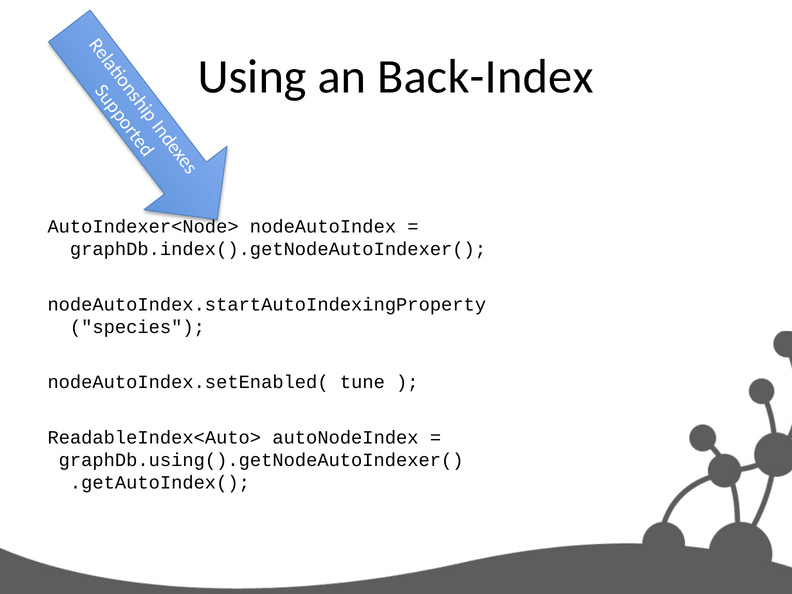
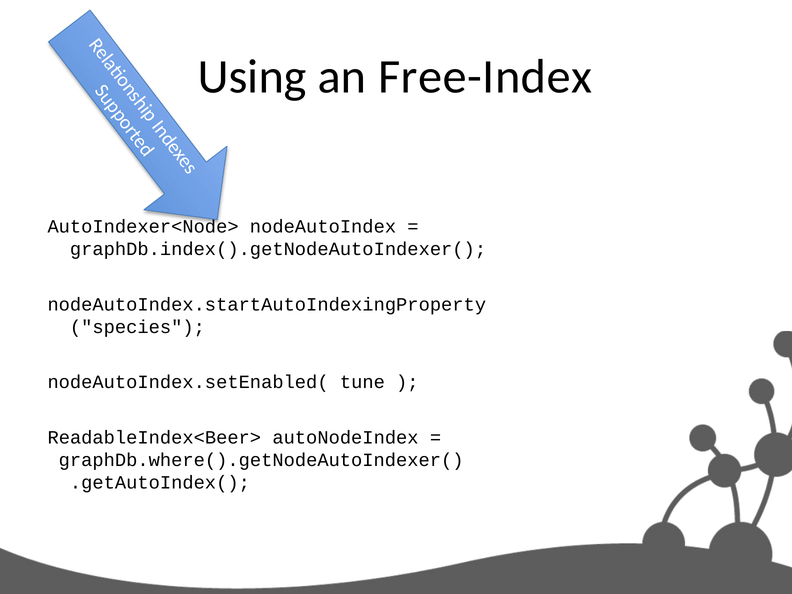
Back-Index: Back-Index -> Free-Index
ReadableIndex<Auto>: ReadableIndex<Auto> -> ReadableIndex<Beer>
graphDb.using().getNodeAutoIndexer(: graphDb.using().getNodeAutoIndexer( -> graphDb.where().getNodeAutoIndexer(
